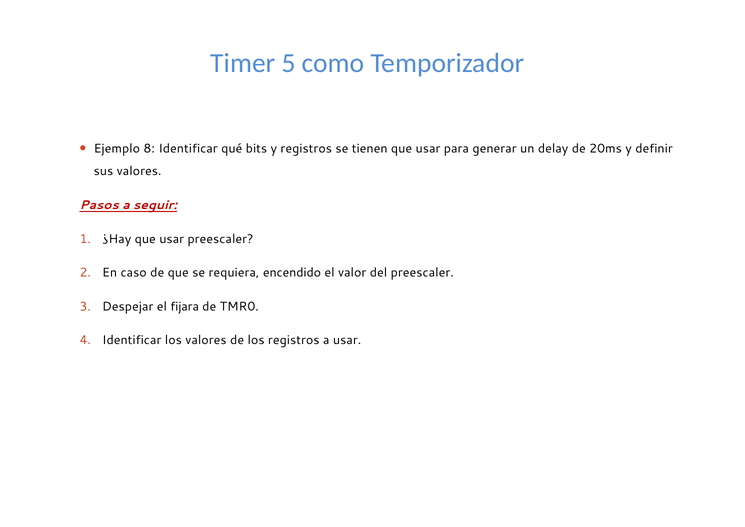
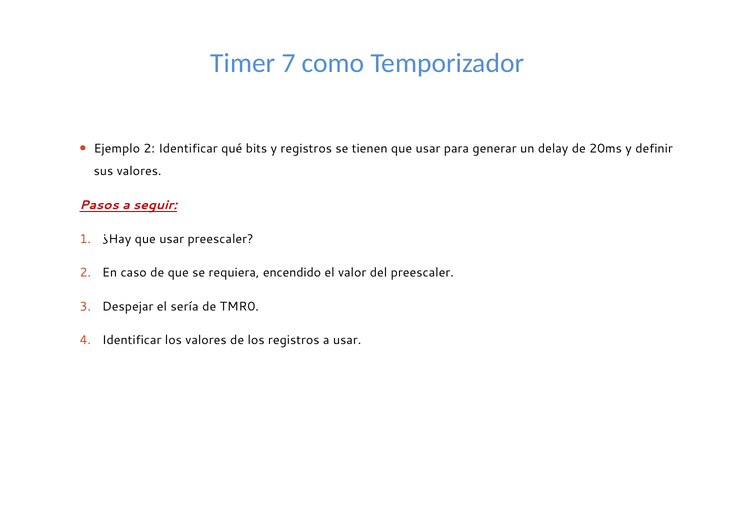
5: 5 -> 7
Ejemplo 8: 8 -> 2
fijara: fijara -> sería
